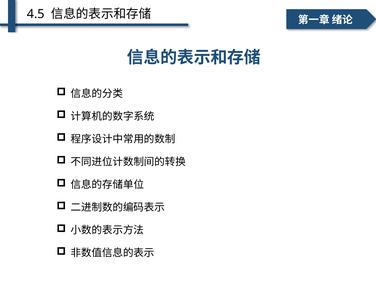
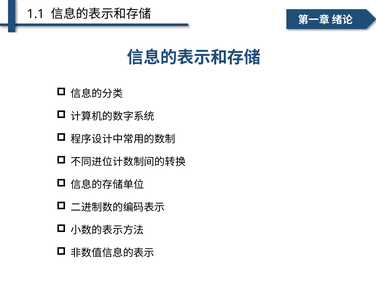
4.5: 4.5 -> 1.1
